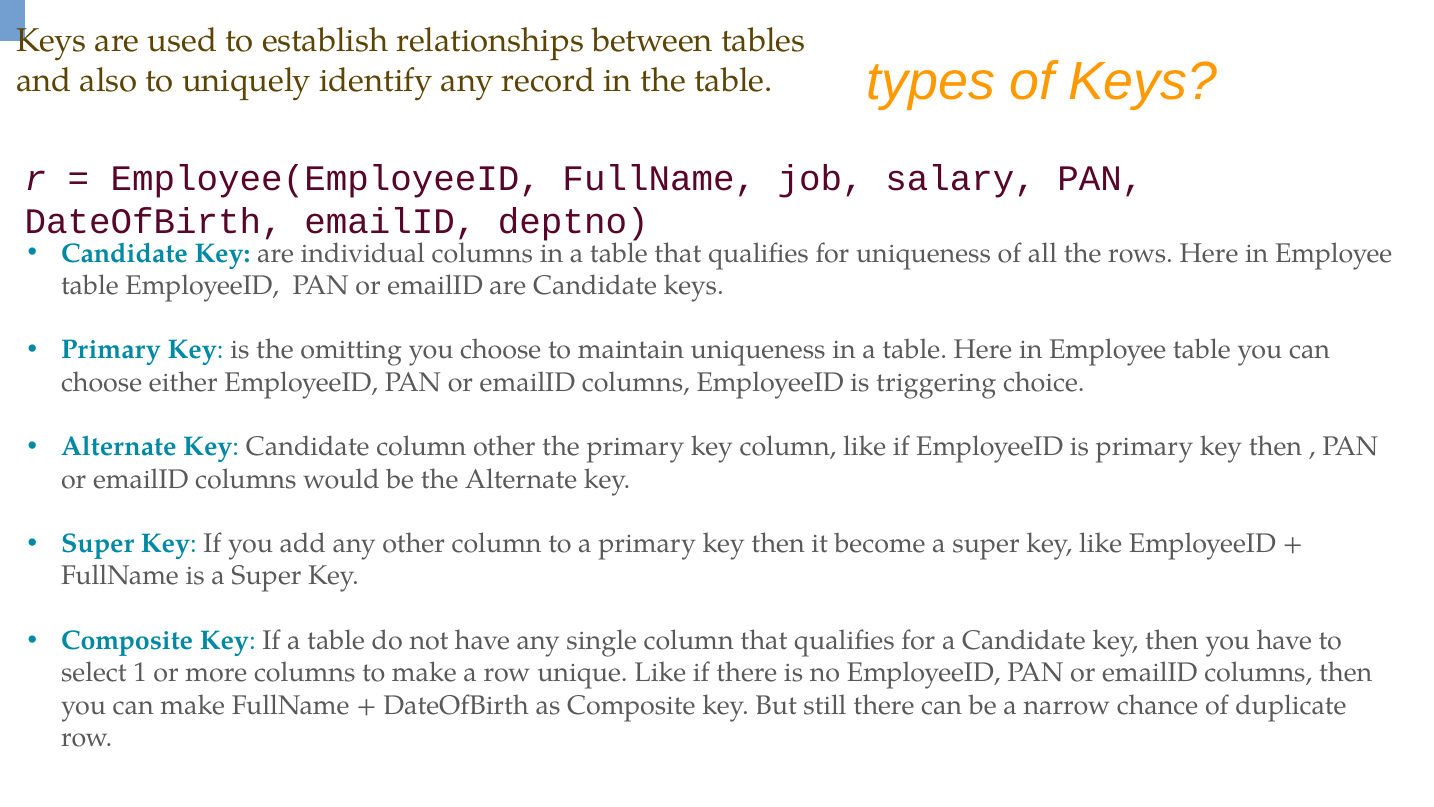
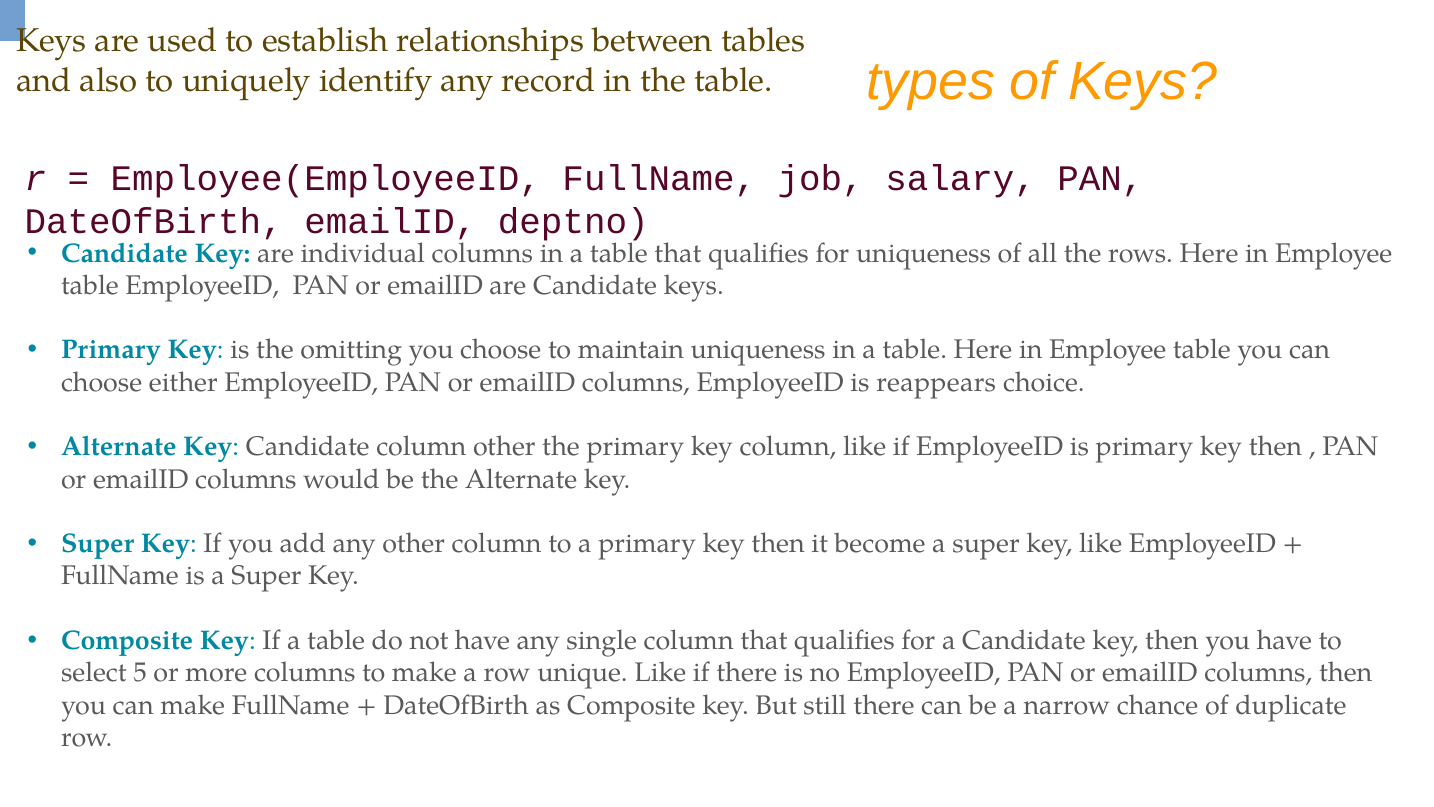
triggering: triggering -> reappears
1: 1 -> 5
